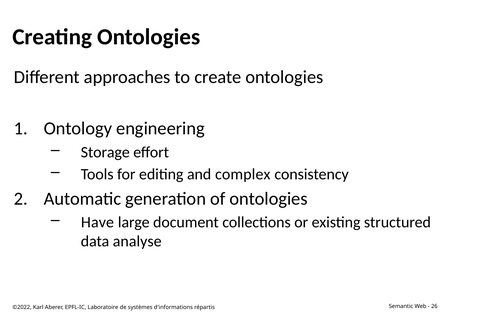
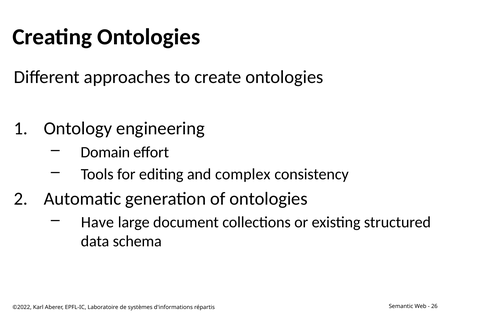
Storage: Storage -> Domain
analyse: analyse -> schema
